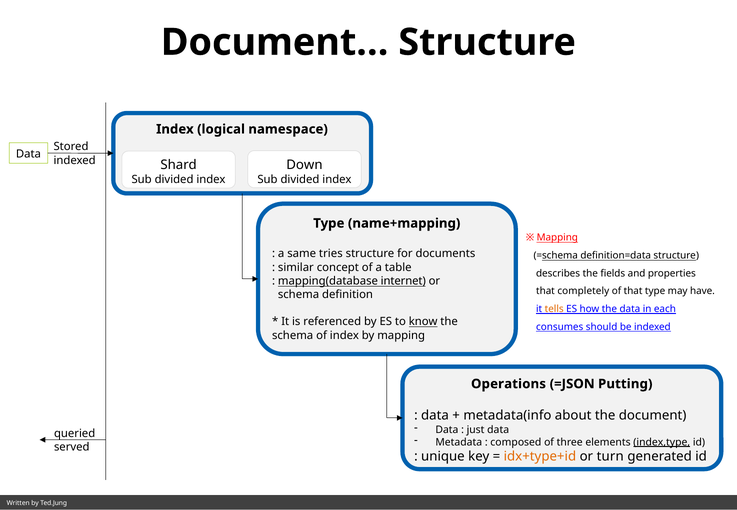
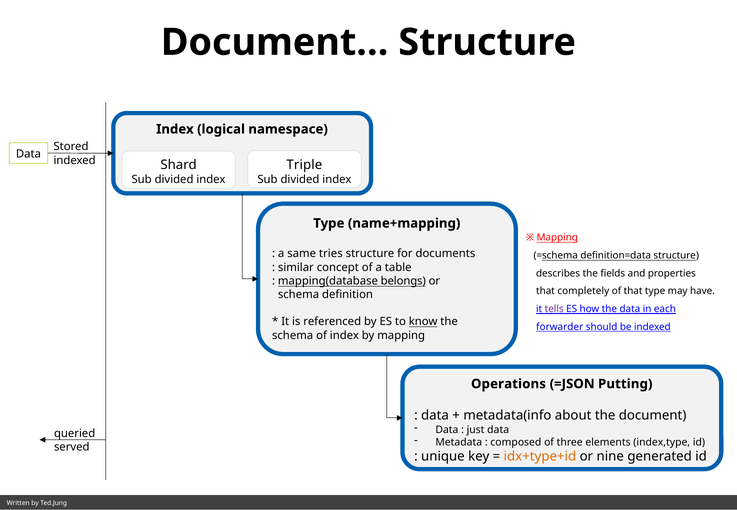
Down: Down -> Triple
internet: internet -> belongs
tells colour: orange -> purple
consumes: consumes -> forwarder
index,type underline: present -> none
turn: turn -> nine
